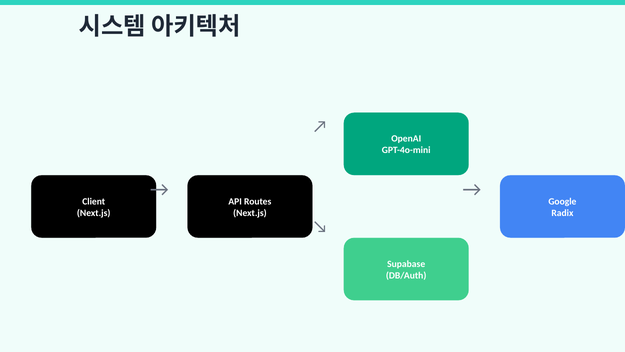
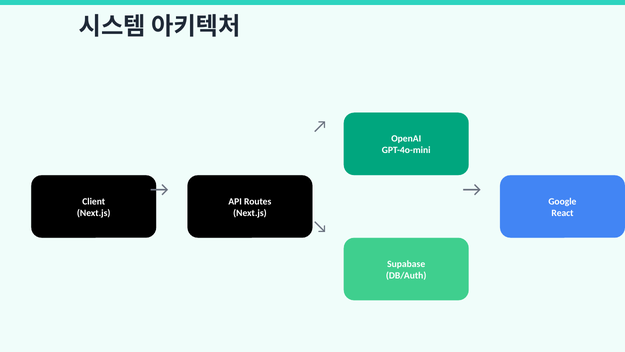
Radix: Radix -> React
